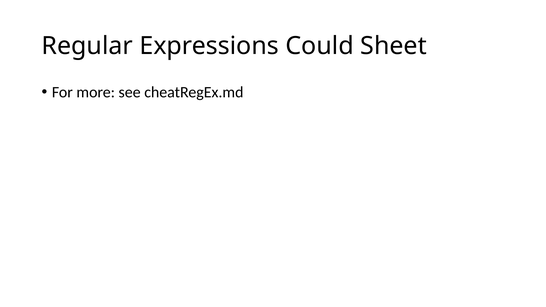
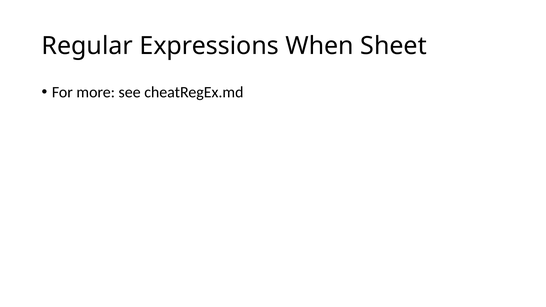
Could: Could -> When
